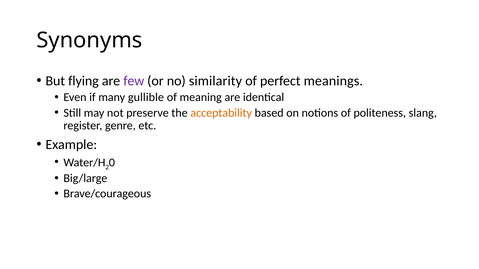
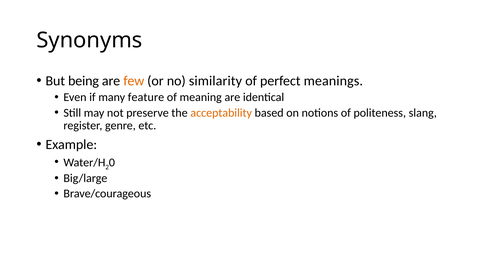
flying: flying -> being
few colour: purple -> orange
gullible: gullible -> feature
